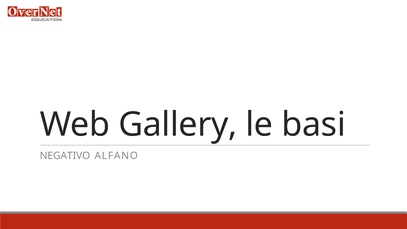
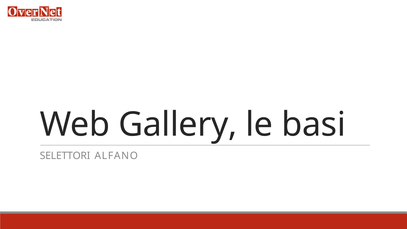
NEGATIVO: NEGATIVO -> SELETTORI
